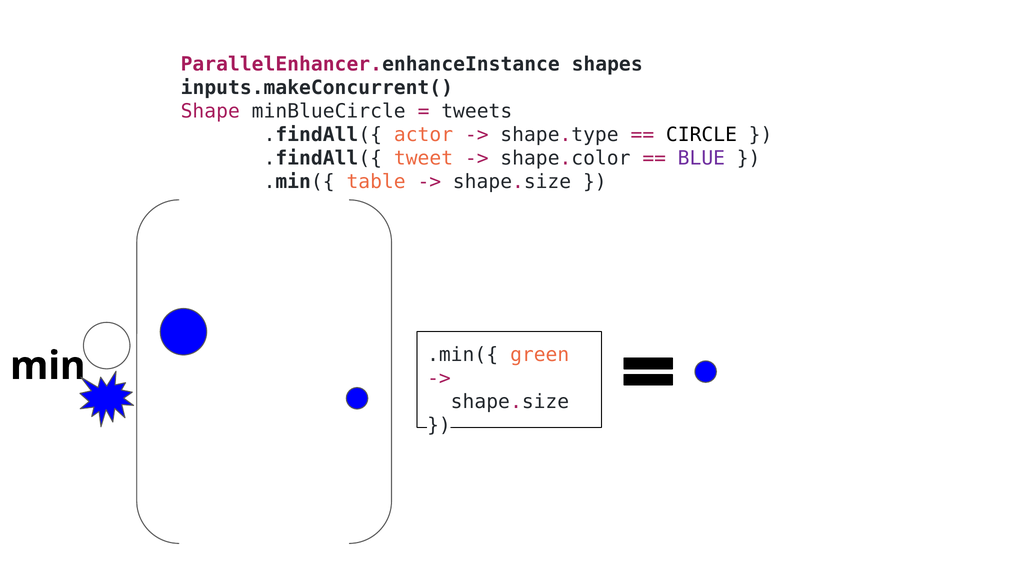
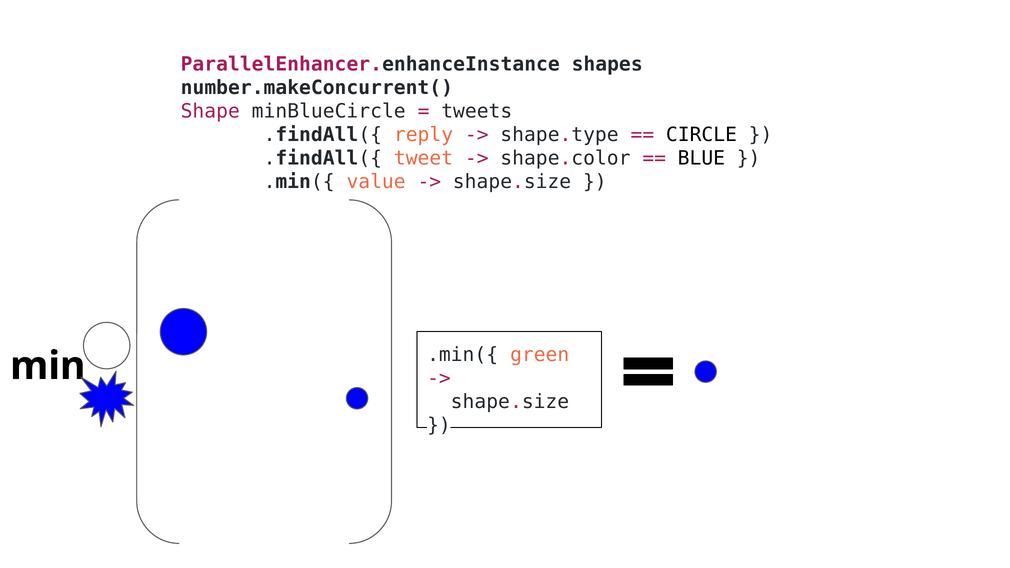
inputs.makeConcurrent(: inputs.makeConcurrent( -> number.makeConcurrent(
actor: actor -> reply
BLUE colour: purple -> black
table: table -> value
